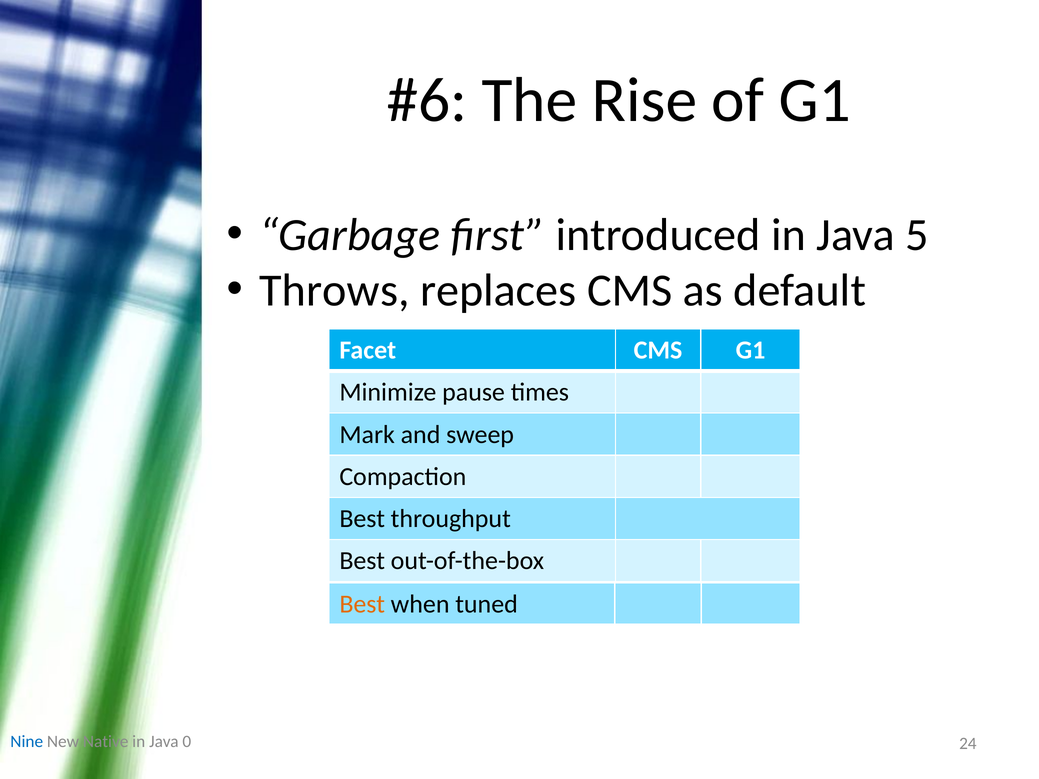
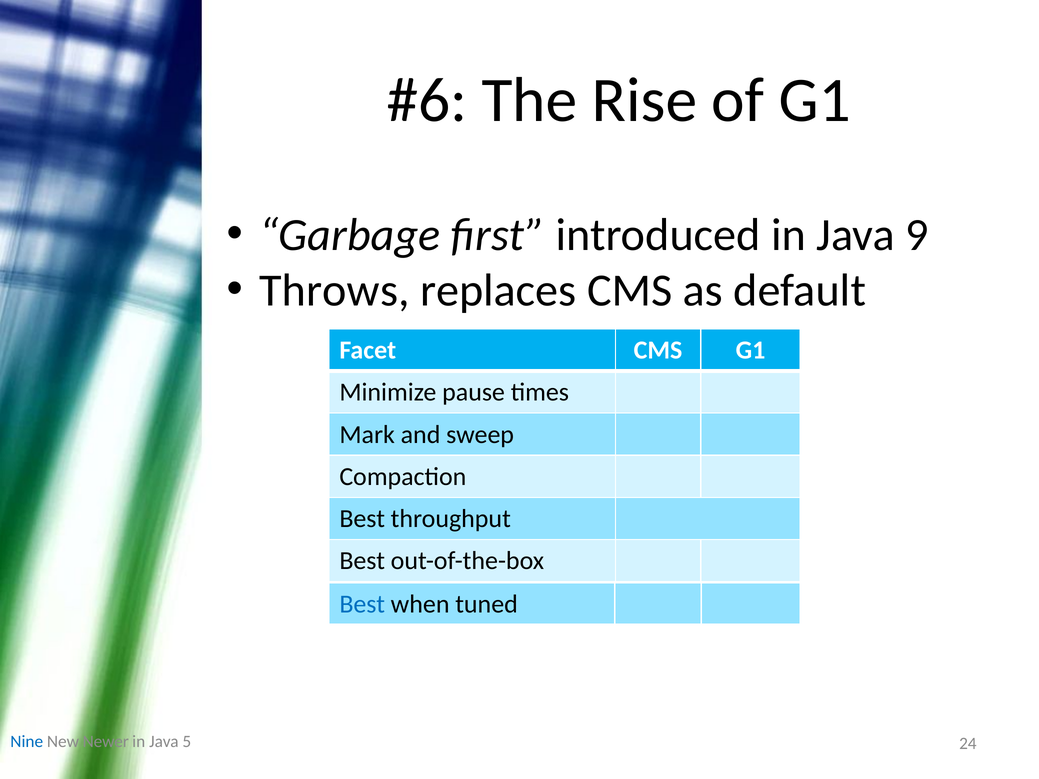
5: 5 -> 9
Best at (362, 605) colour: orange -> blue
Native: Native -> Newer
0: 0 -> 5
